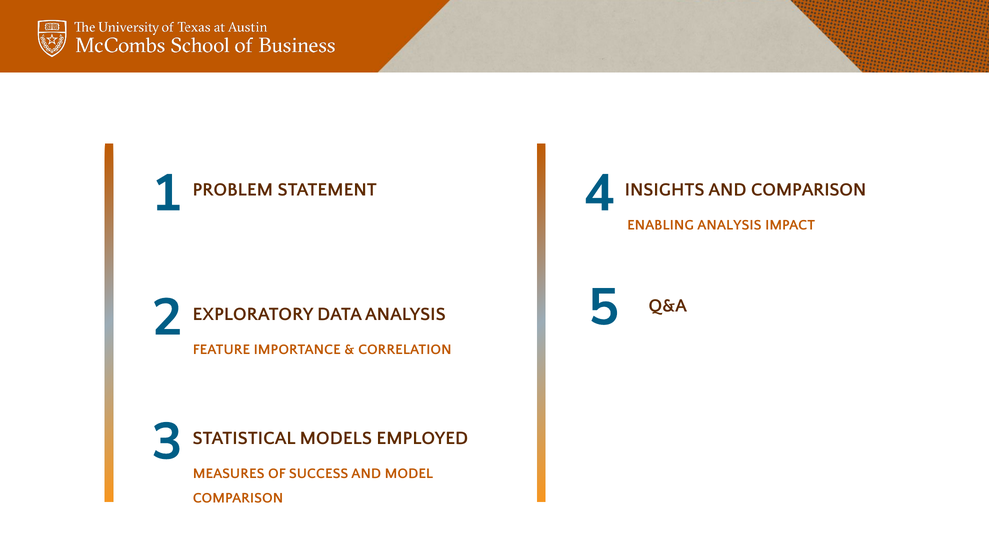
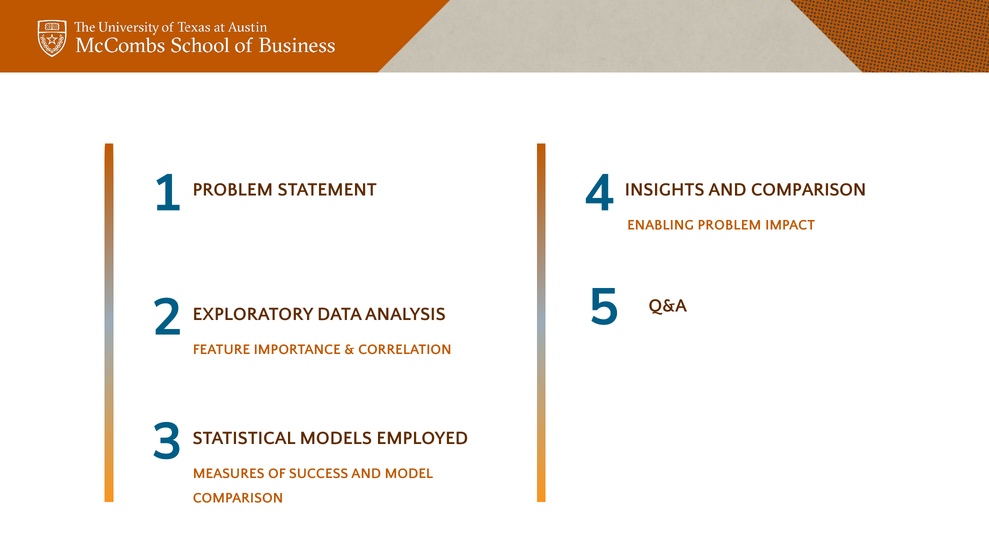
ENABLING ANALYSIS: ANALYSIS -> PROBLEM
